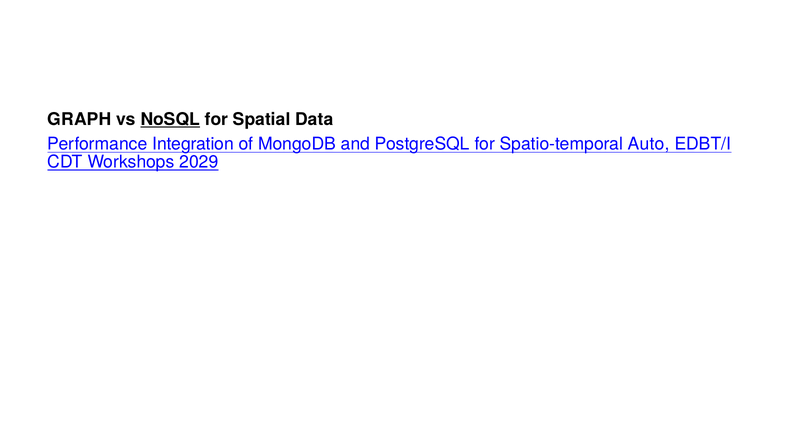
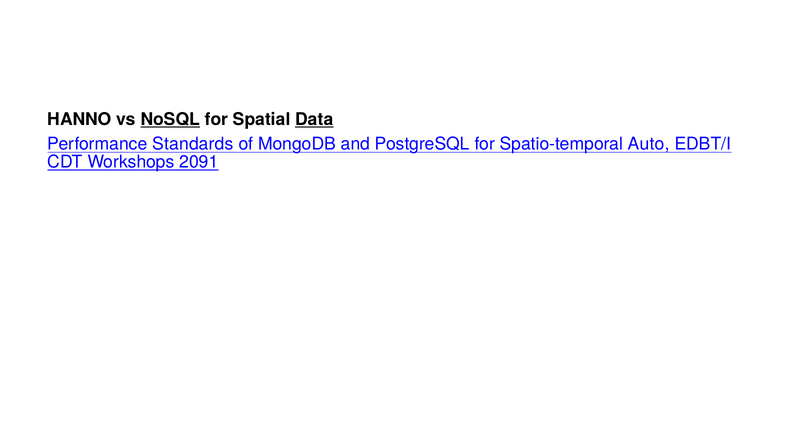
GRAPH: GRAPH -> HANNO
Data underline: none -> present
Integration: Integration -> Standards
2029: 2029 -> 2091
